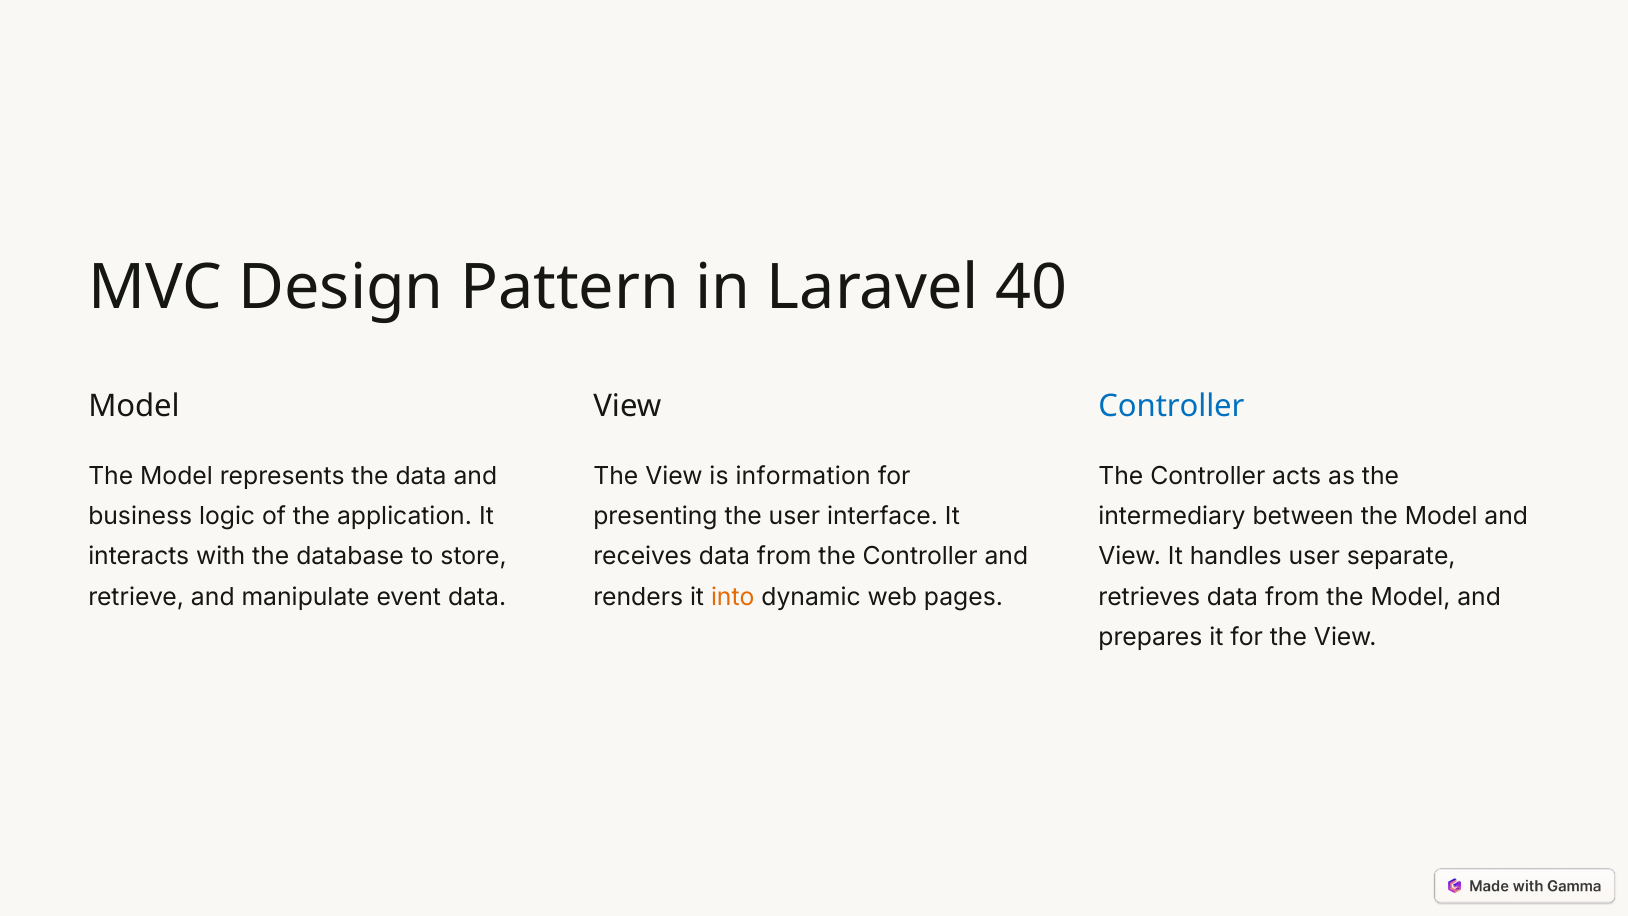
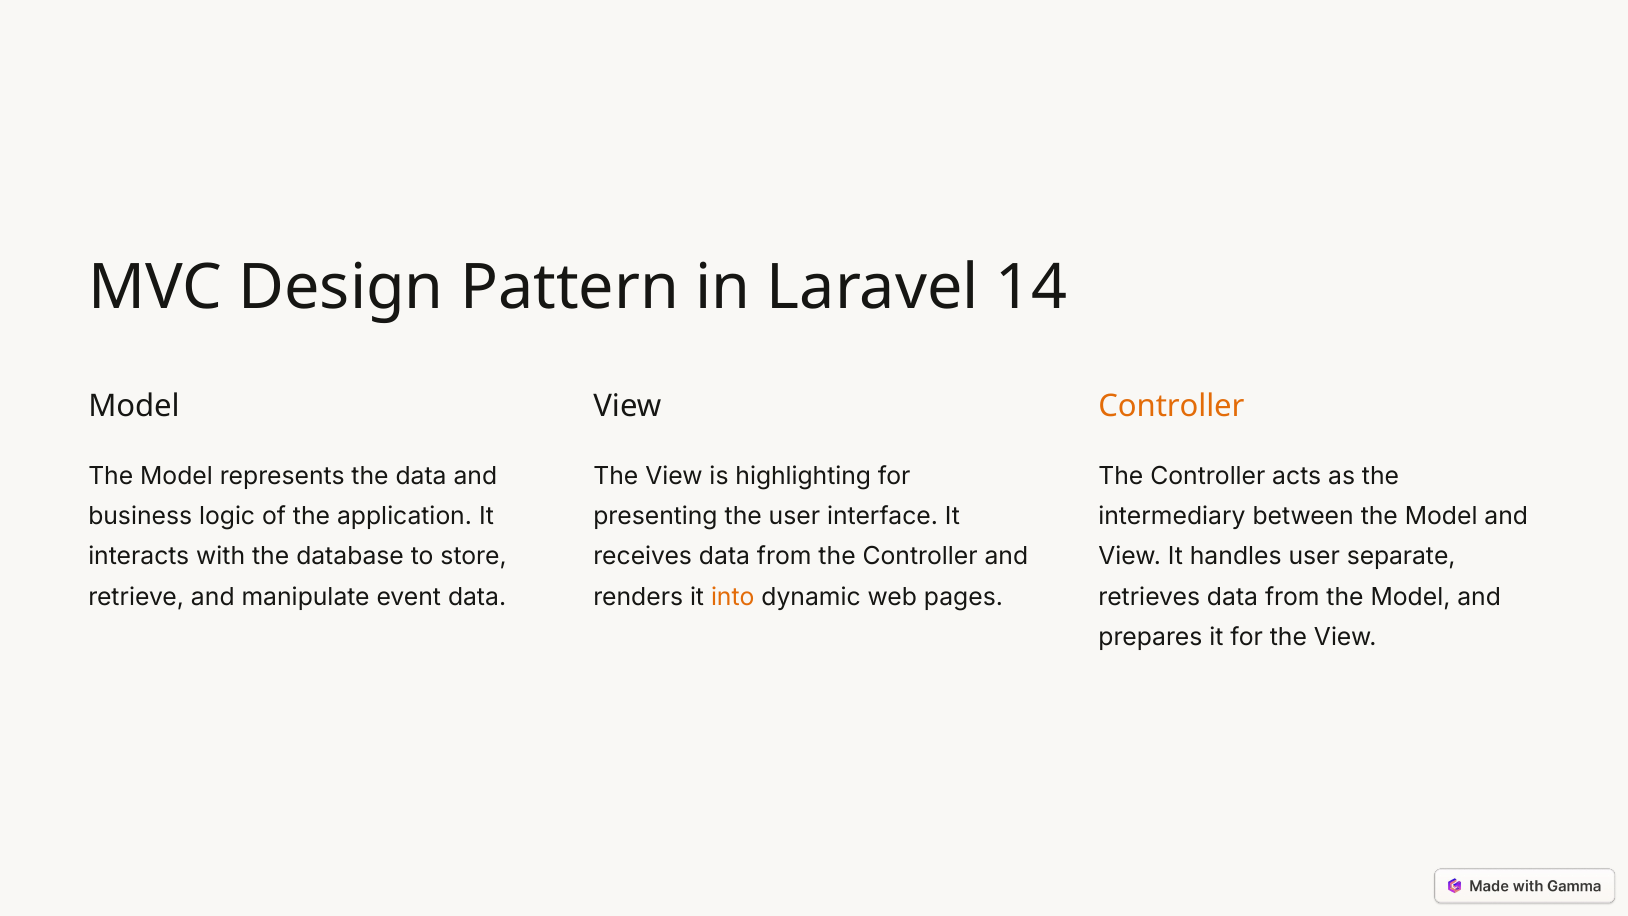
40: 40 -> 14
Controller at (1171, 407) colour: blue -> orange
information: information -> highlighting
